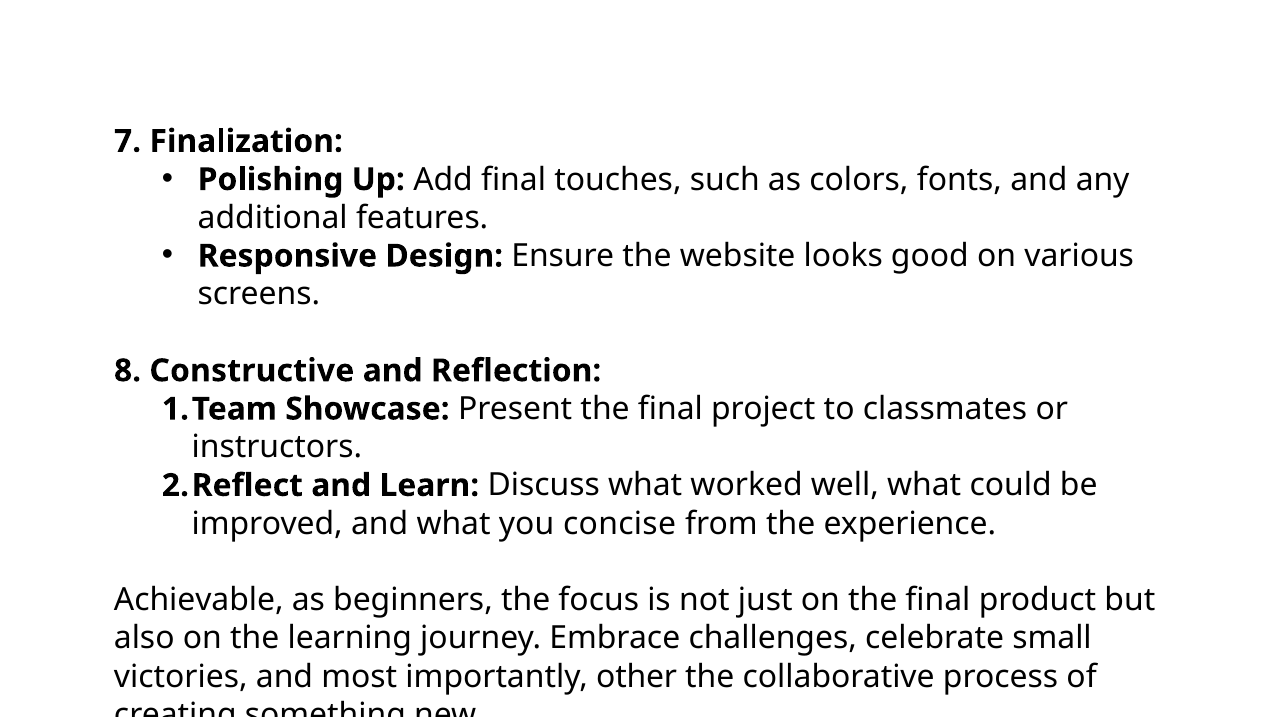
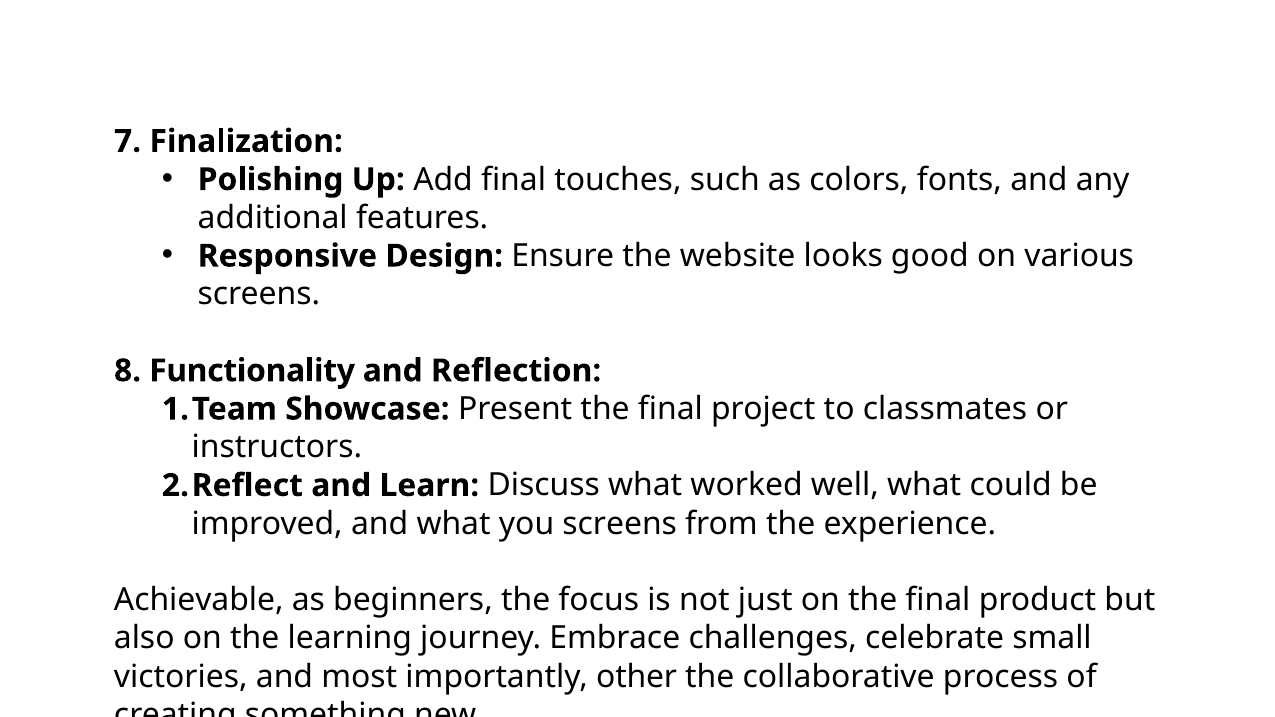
Constructive: Constructive -> Functionality
you concise: concise -> screens
